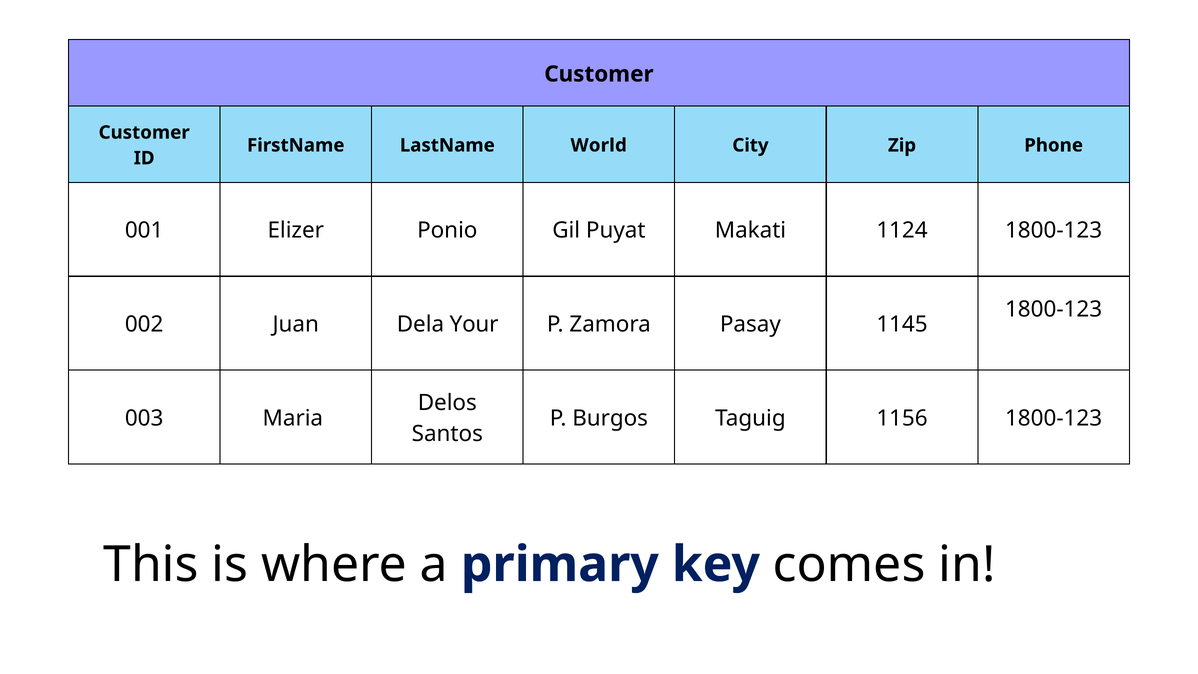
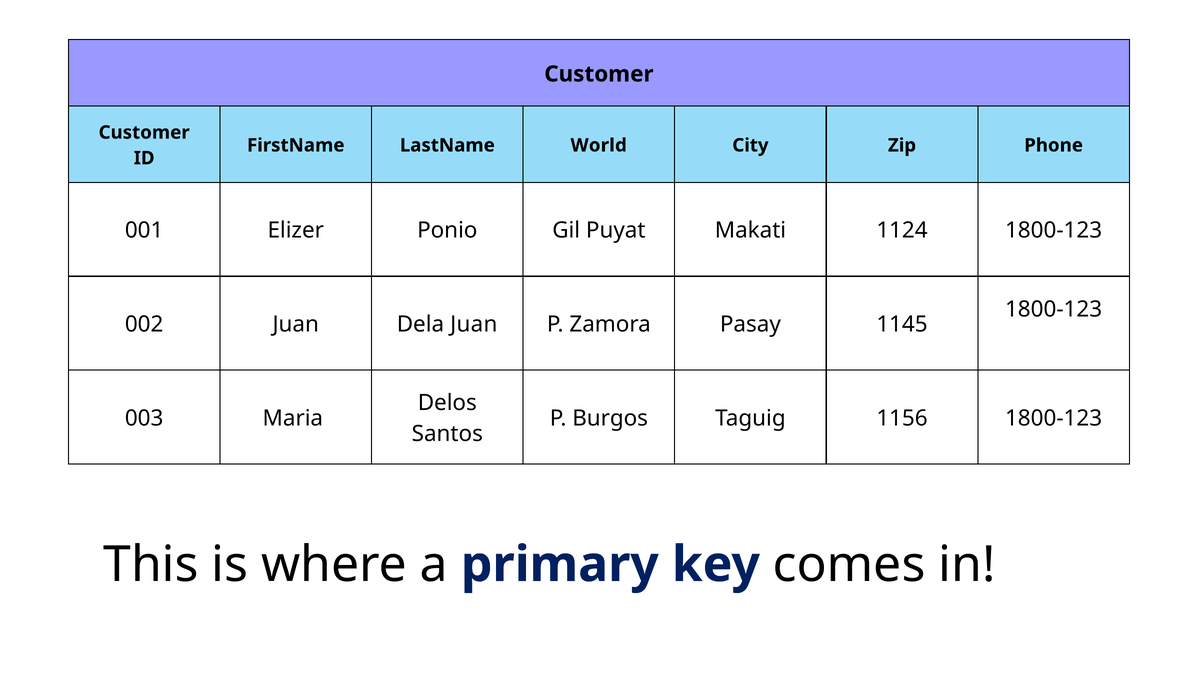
Dela Your: Your -> Juan
